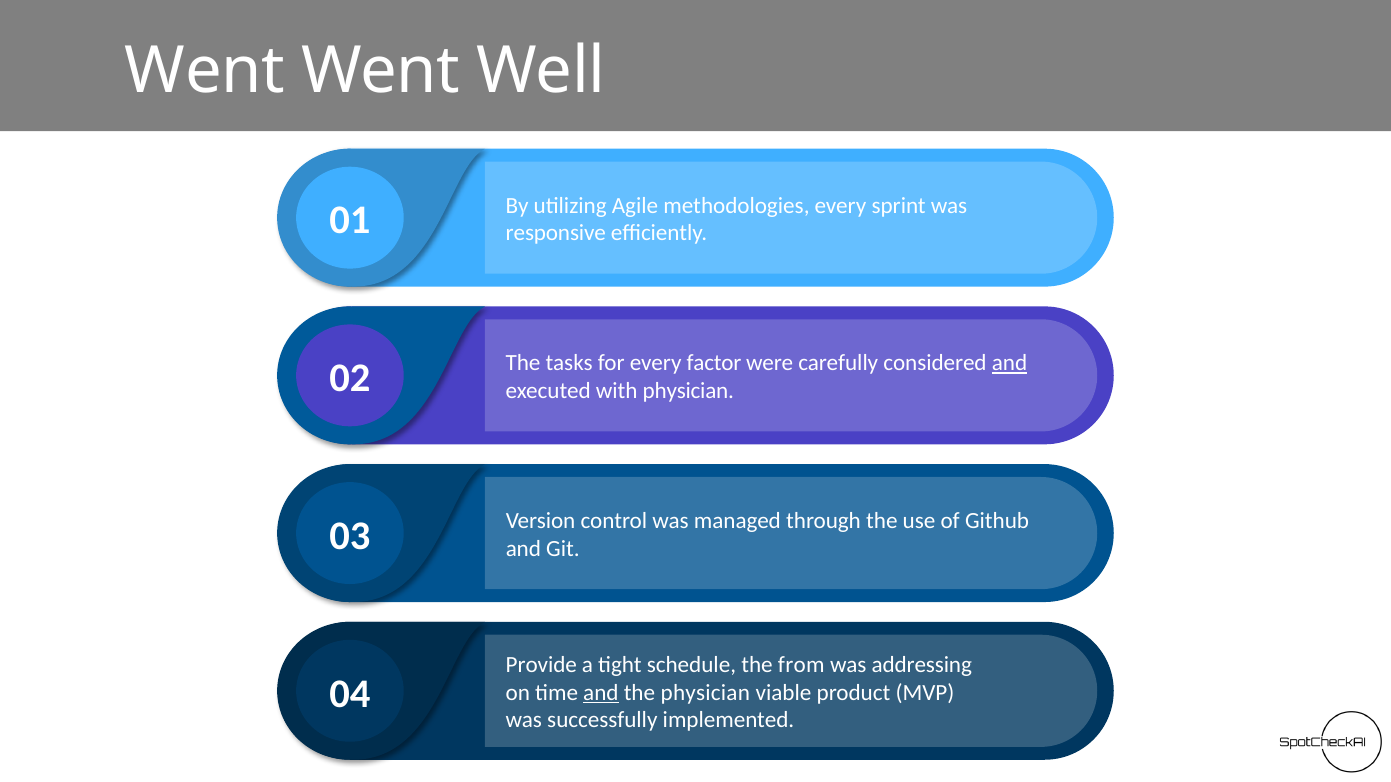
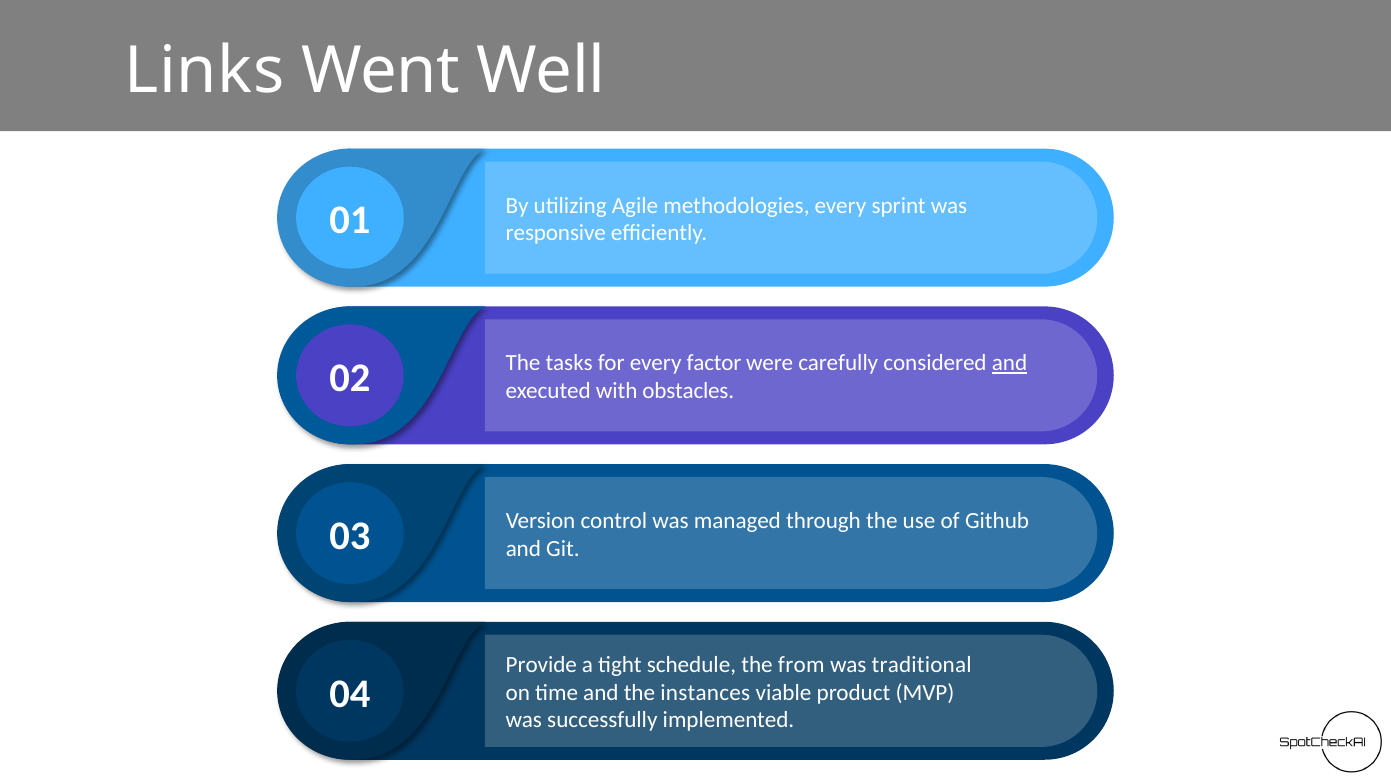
Went at (205, 71): Went -> Links
with physician: physician -> obstacles
addressing: addressing -> traditional
and at (601, 693) underline: present -> none
the physician: physician -> instances
